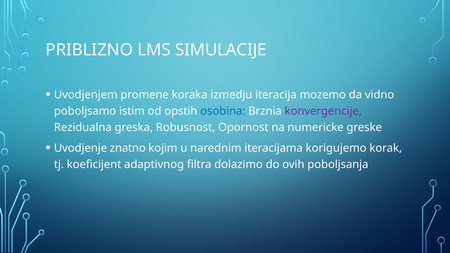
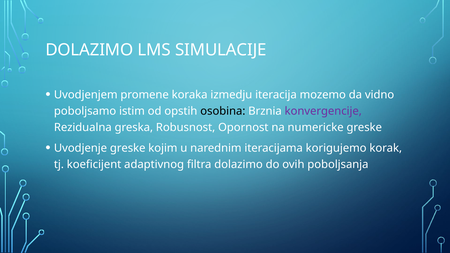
PRIBLIZNO at (89, 50): PRIBLIZNO -> DOLAZIMO
osobina colour: blue -> black
Uvodjenje znatno: znatno -> greske
